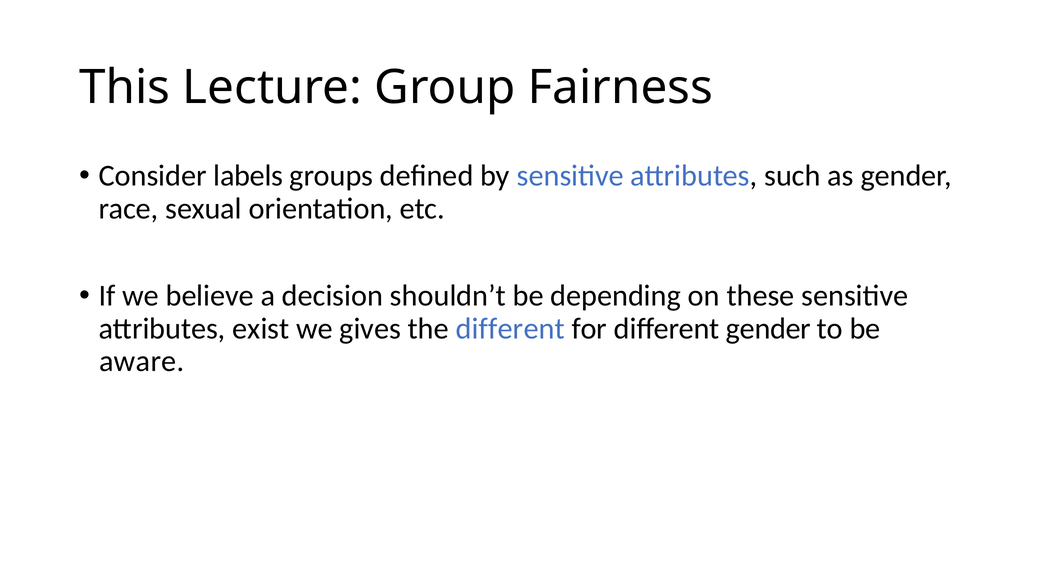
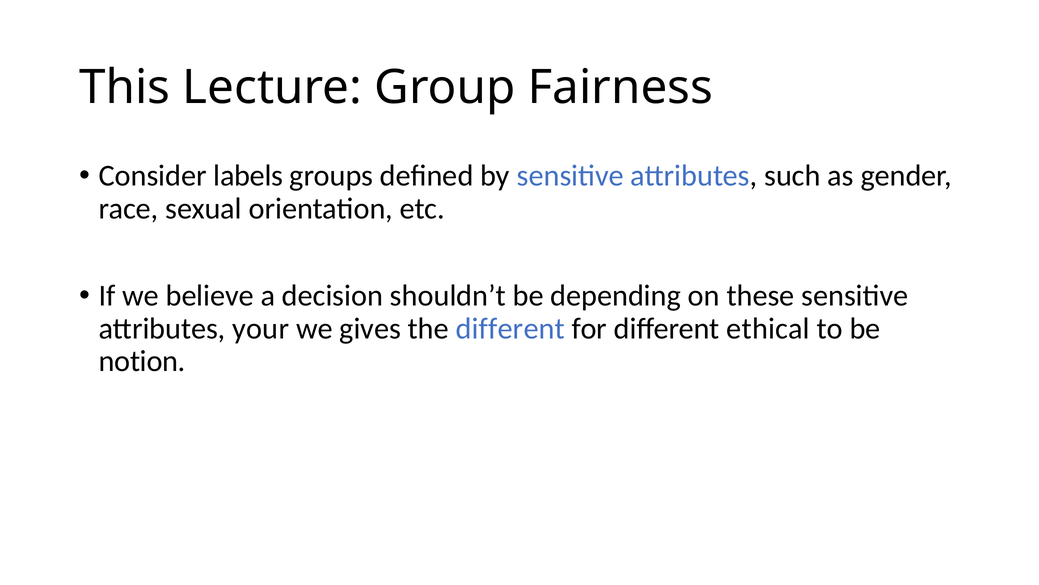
exist: exist -> your
different gender: gender -> ethical
aware: aware -> notion
